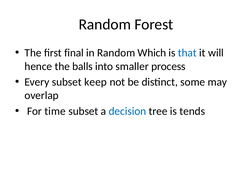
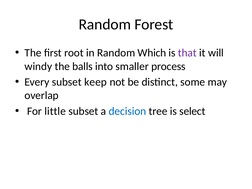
final: final -> root
that colour: blue -> purple
hence: hence -> windy
time: time -> little
tends: tends -> select
